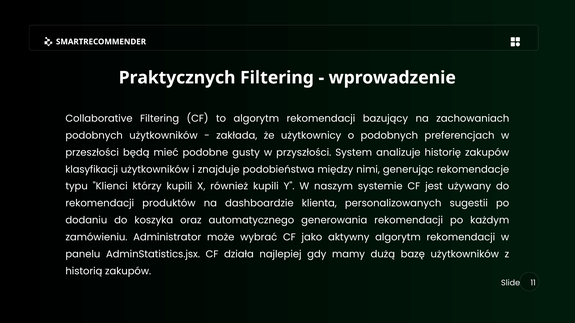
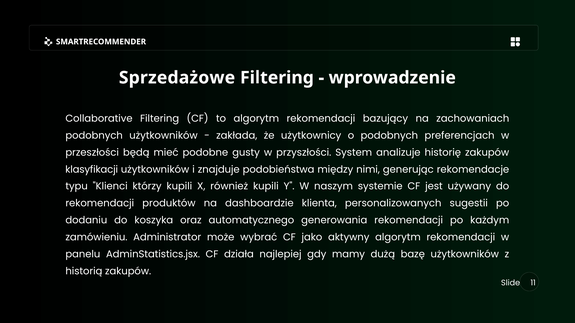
Praktycznych: Praktycznych -> Sprzedażowe
